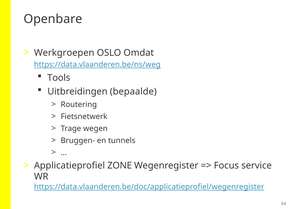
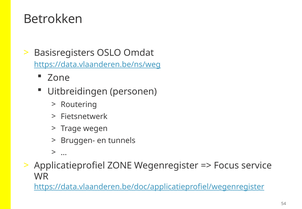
Openbare: Openbare -> Betrokken
Werkgroepen: Werkgroepen -> Basisregisters
Tools at (59, 78): Tools -> Zone
bepaalde: bepaalde -> personen
